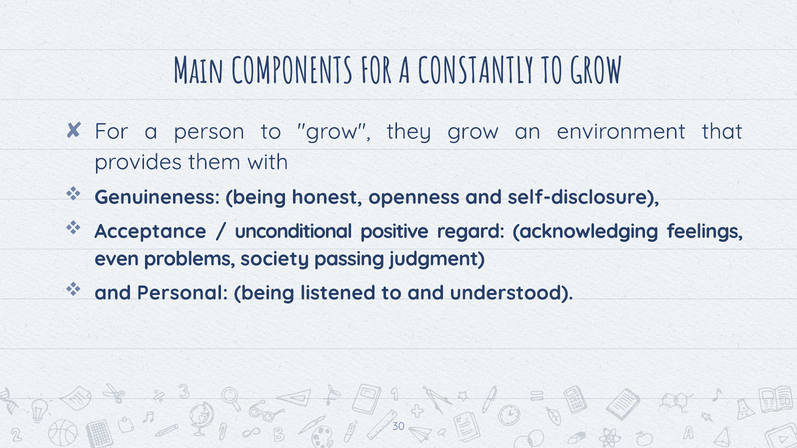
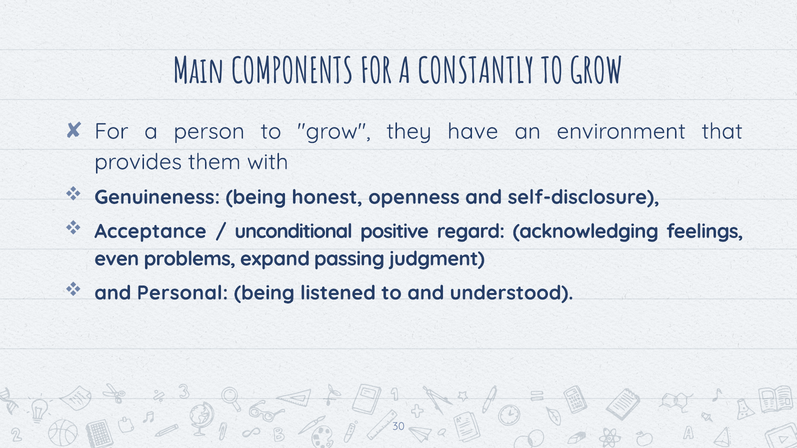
they grow: grow -> have
society: society -> expand
